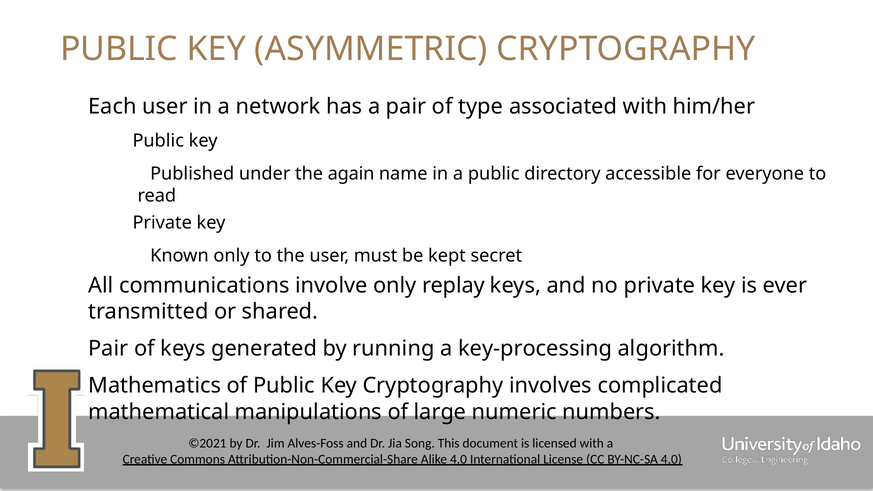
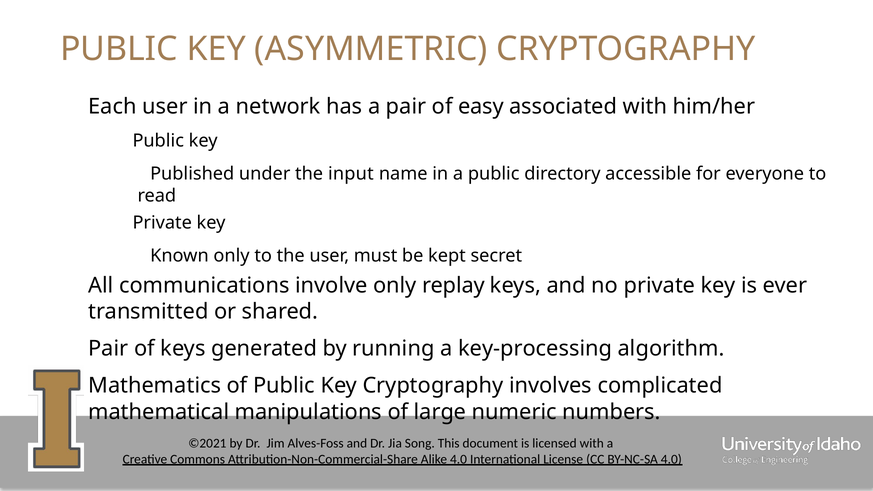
type: type -> easy
again: again -> input
